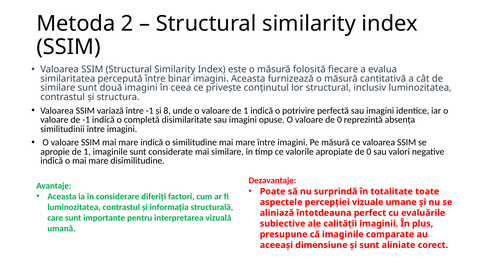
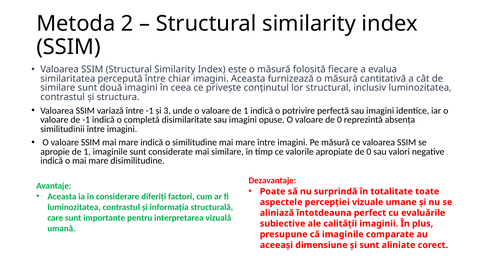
binar: binar -> chiar
8: 8 -> 3
